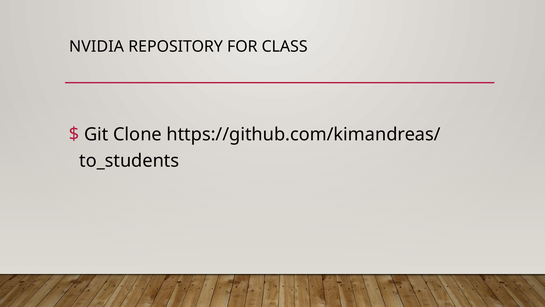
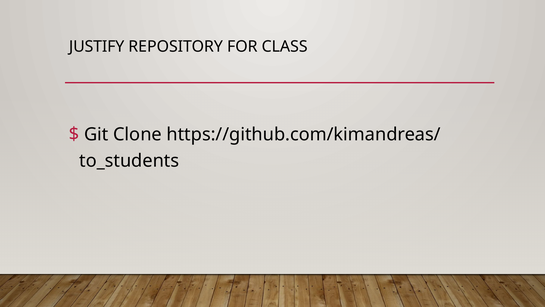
NVIDIA: NVIDIA -> JUSTIFY
